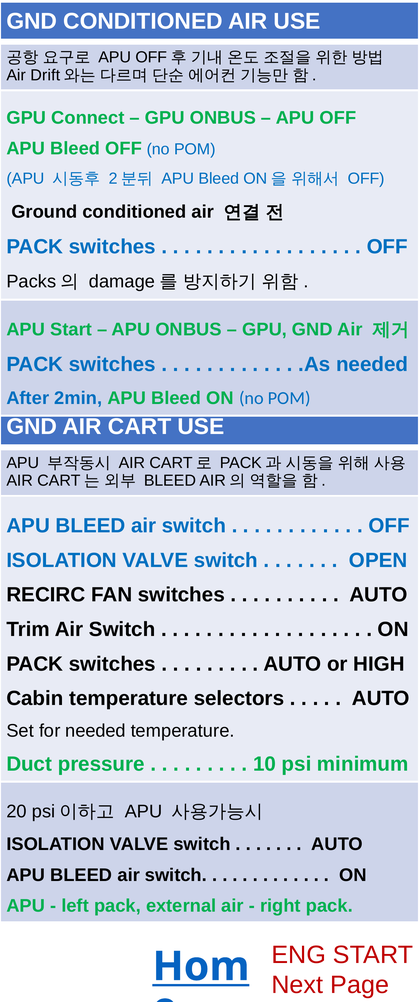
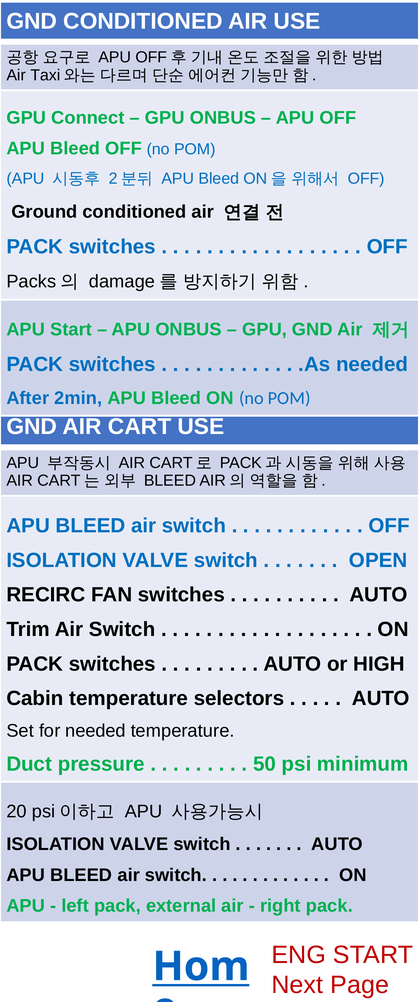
Drift: Drift -> Taxi
10: 10 -> 50
